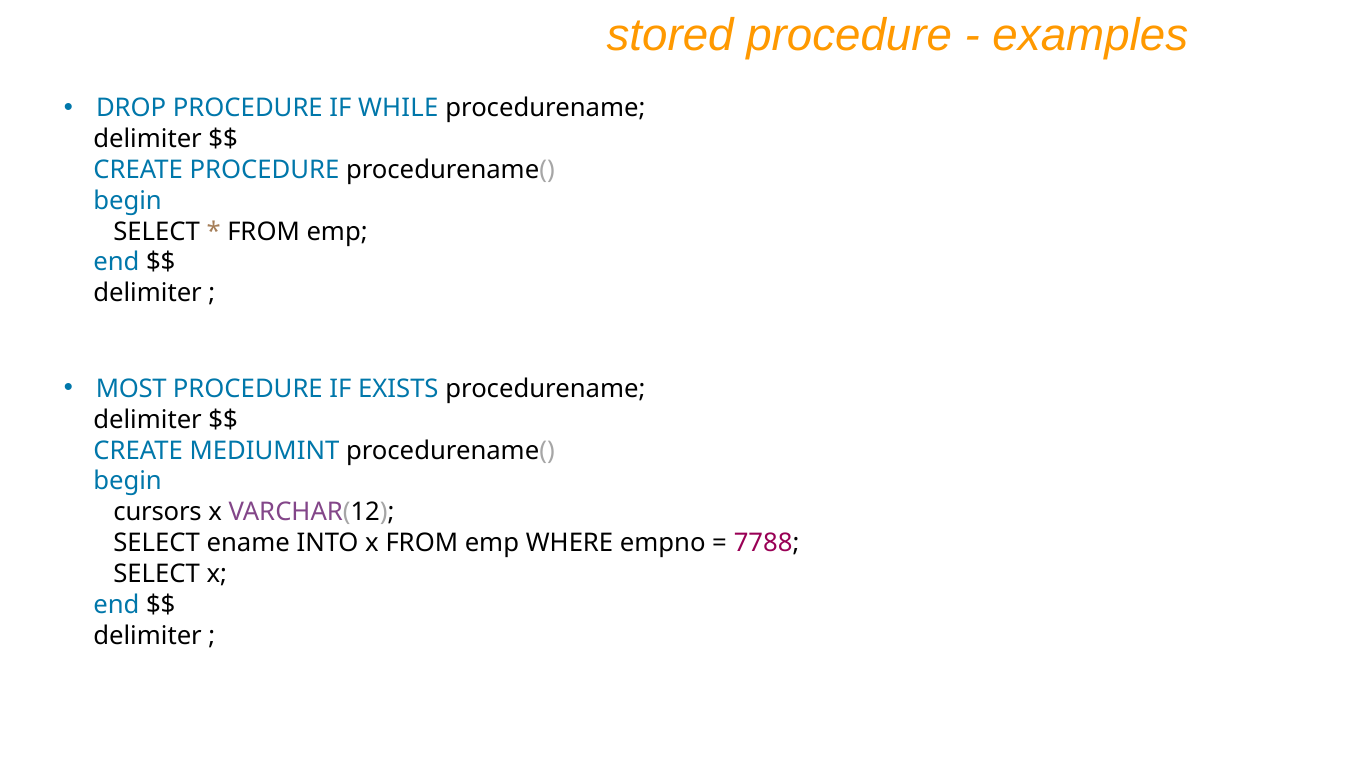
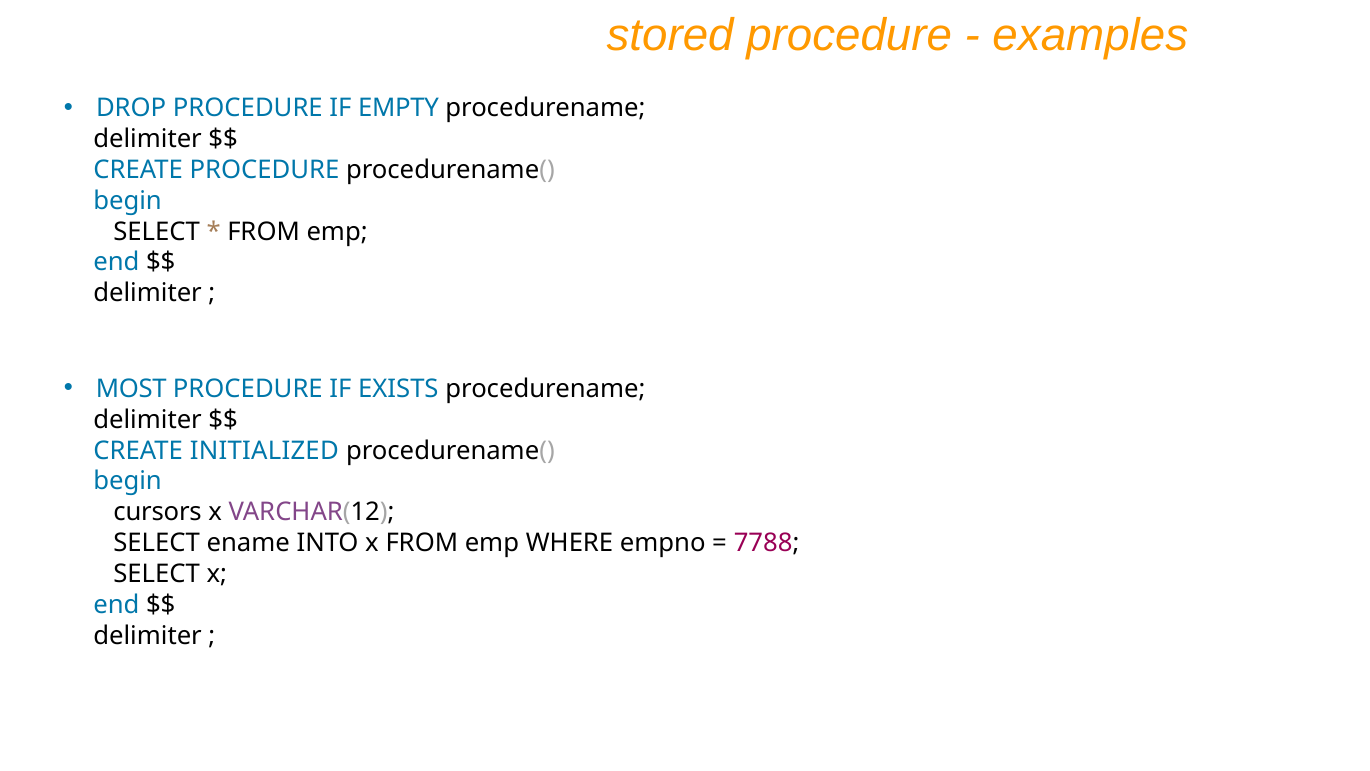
WHILE: WHILE -> EMPTY
MEDIUMINT: MEDIUMINT -> INITIALIZED
